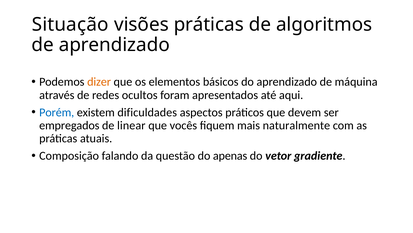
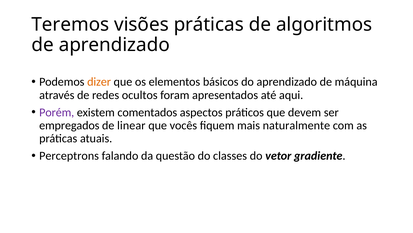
Situação: Situação -> Teremos
Porém colour: blue -> purple
dificuldades: dificuldades -> comentados
Composição: Composição -> Perceptrons
apenas: apenas -> classes
